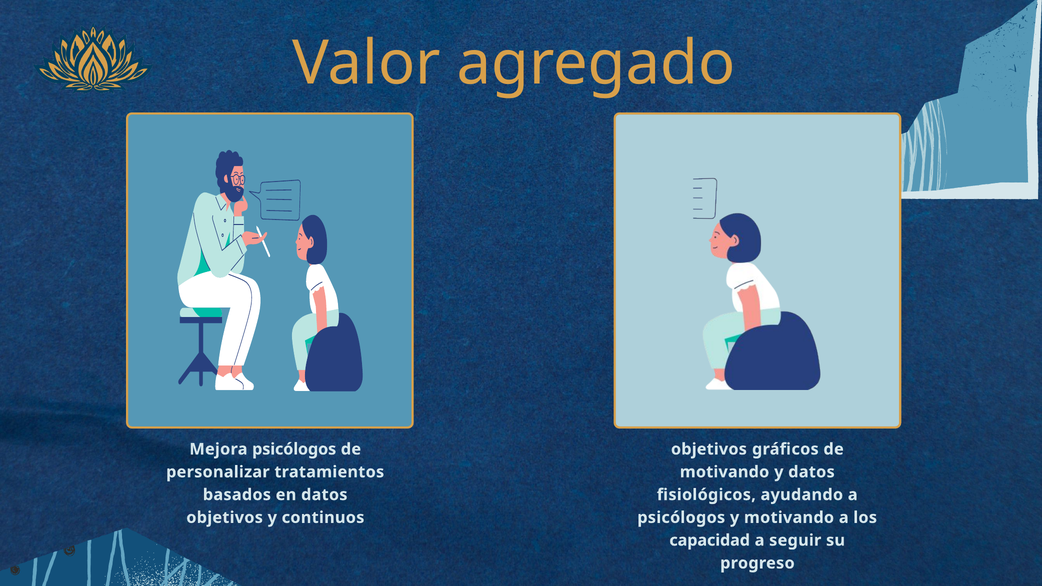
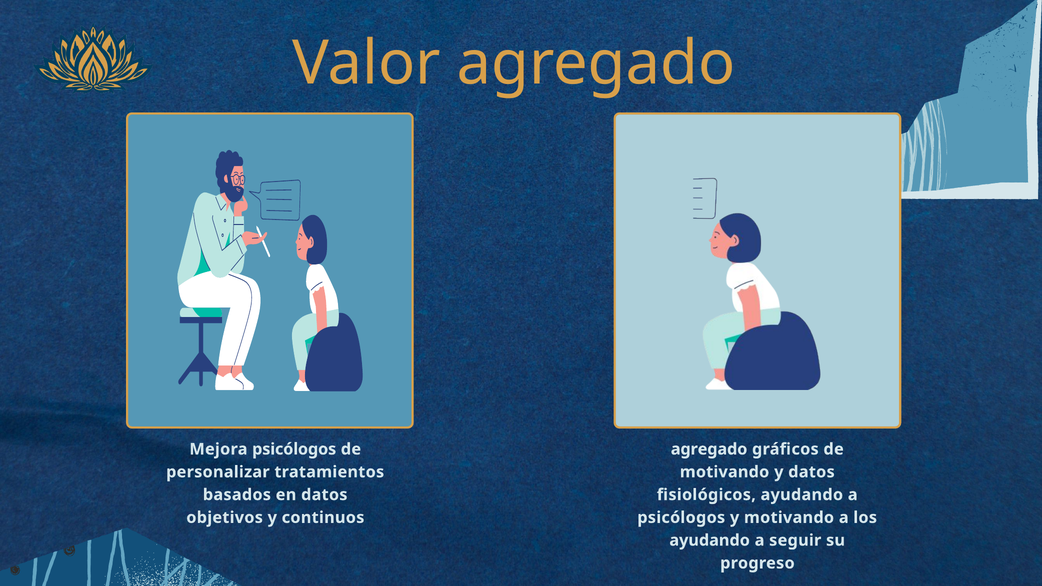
objetivos at (709, 449): objetivos -> agregado
capacidad at (710, 540): capacidad -> ayudando
